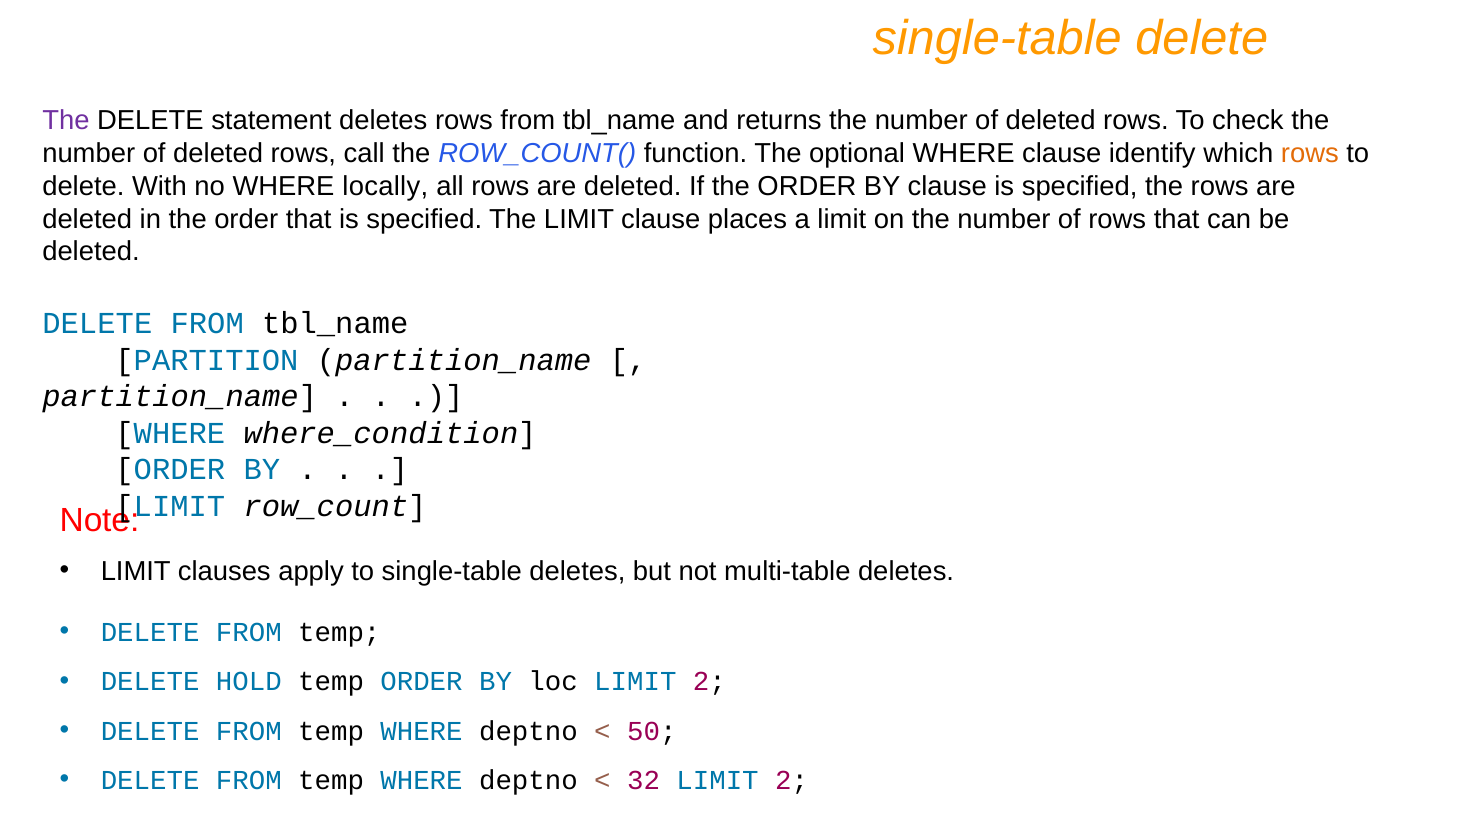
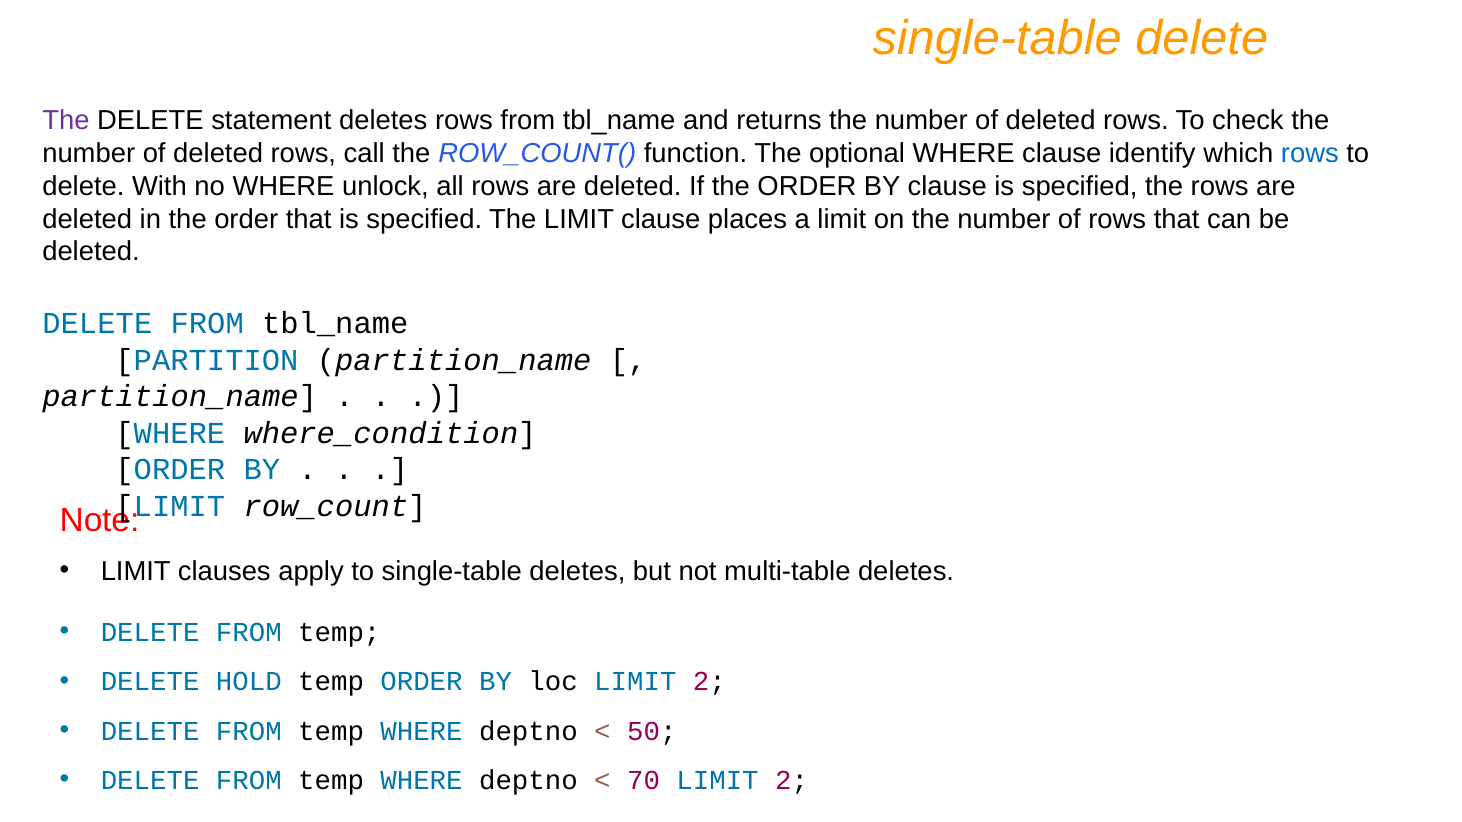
rows at (1310, 153) colour: orange -> blue
locally: locally -> unlock
32: 32 -> 70
